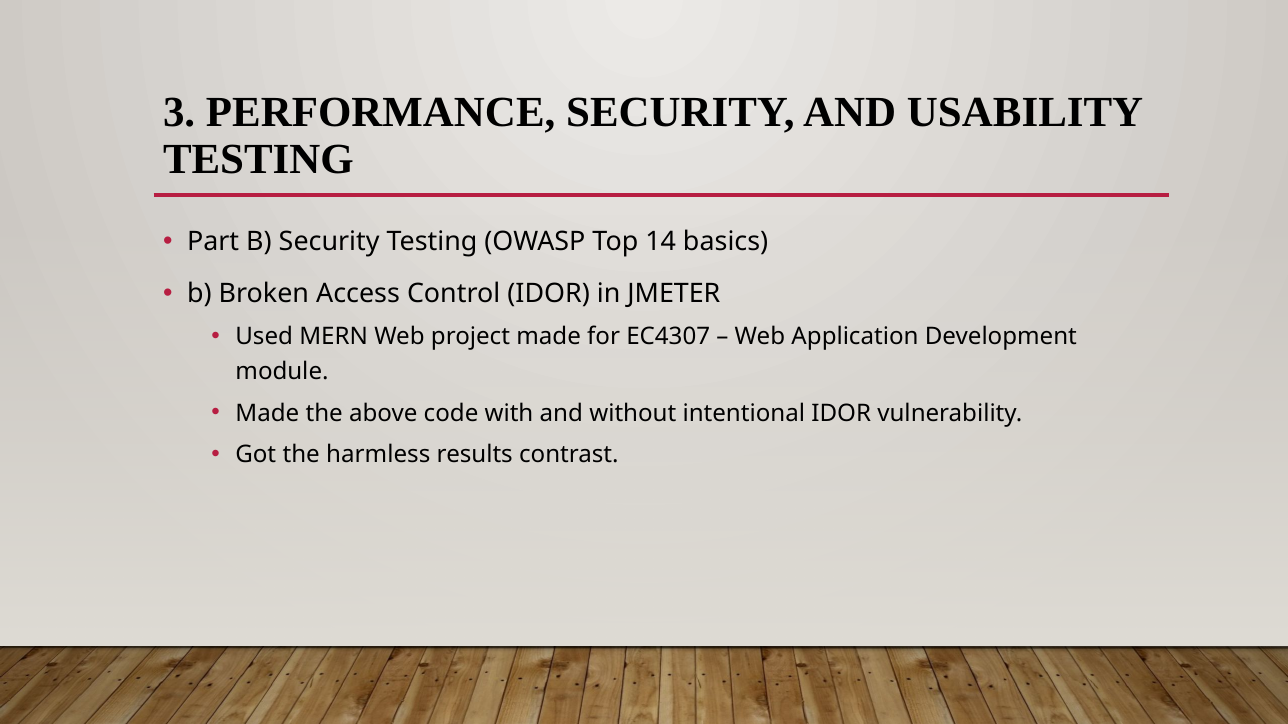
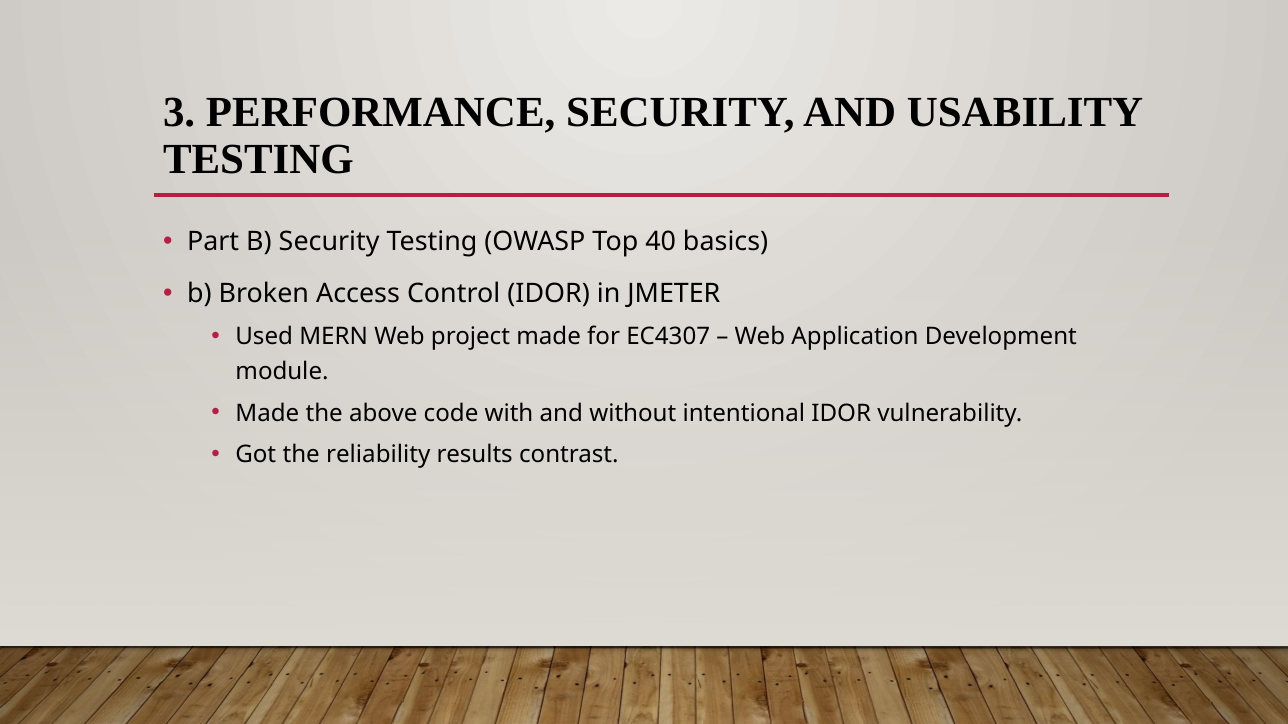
14: 14 -> 40
harmless: harmless -> reliability
